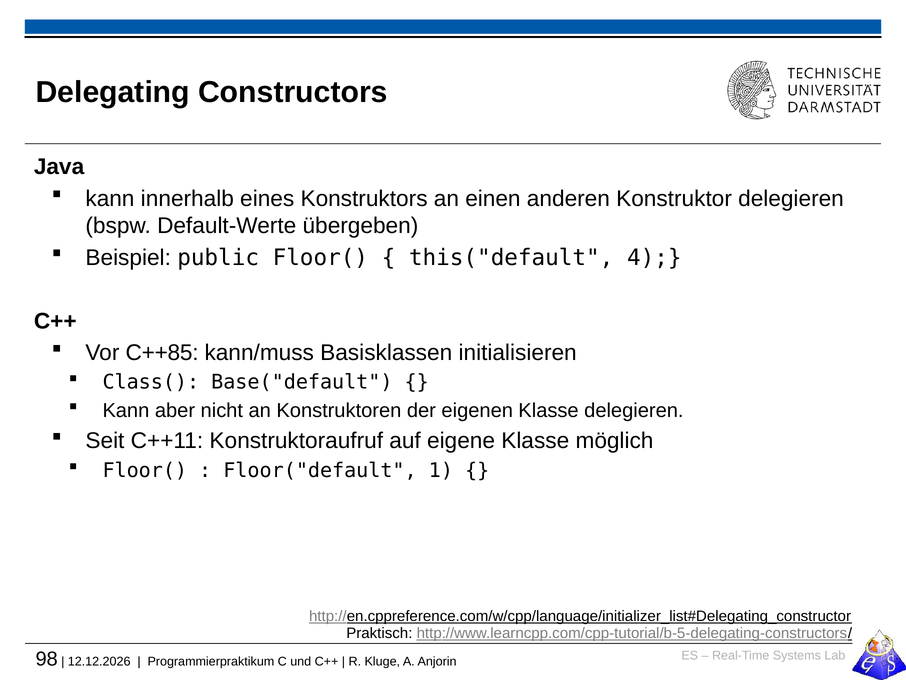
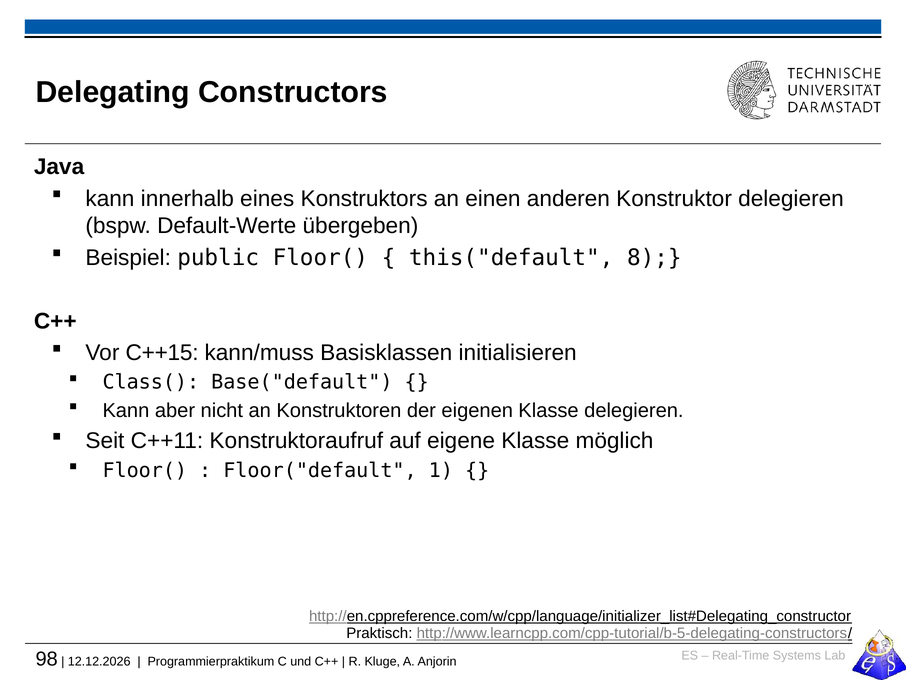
4: 4 -> 8
C++85: C++85 -> C++15
